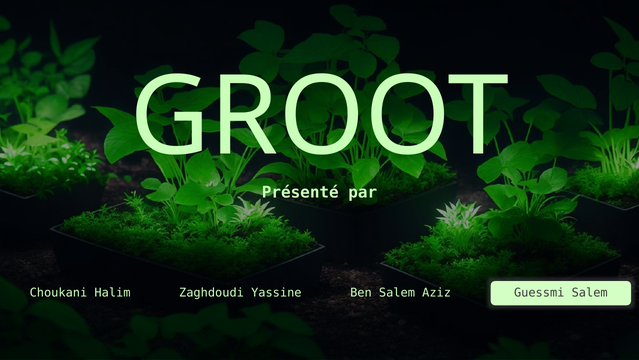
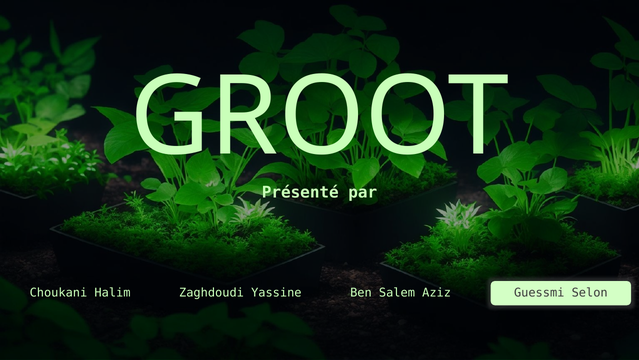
Guessmi Salem: Salem -> Selon
